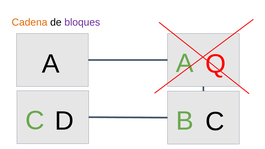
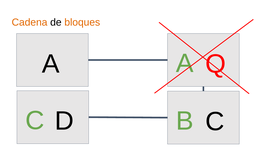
bloques colour: purple -> orange
